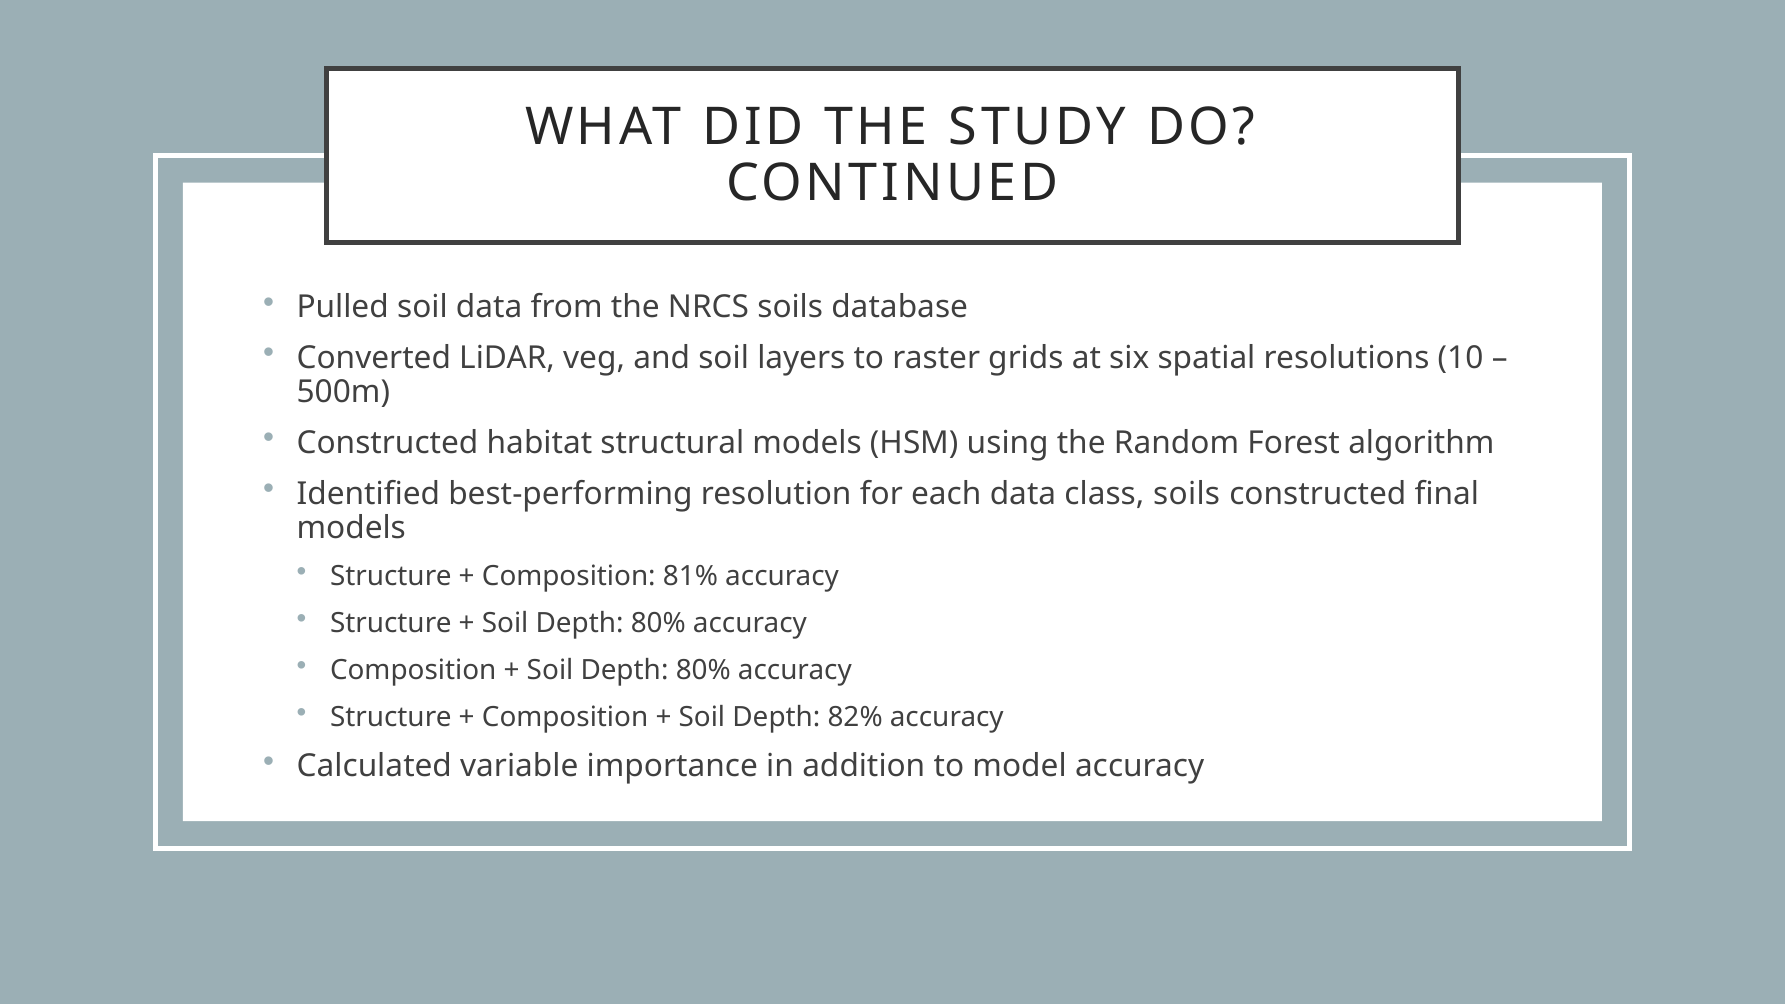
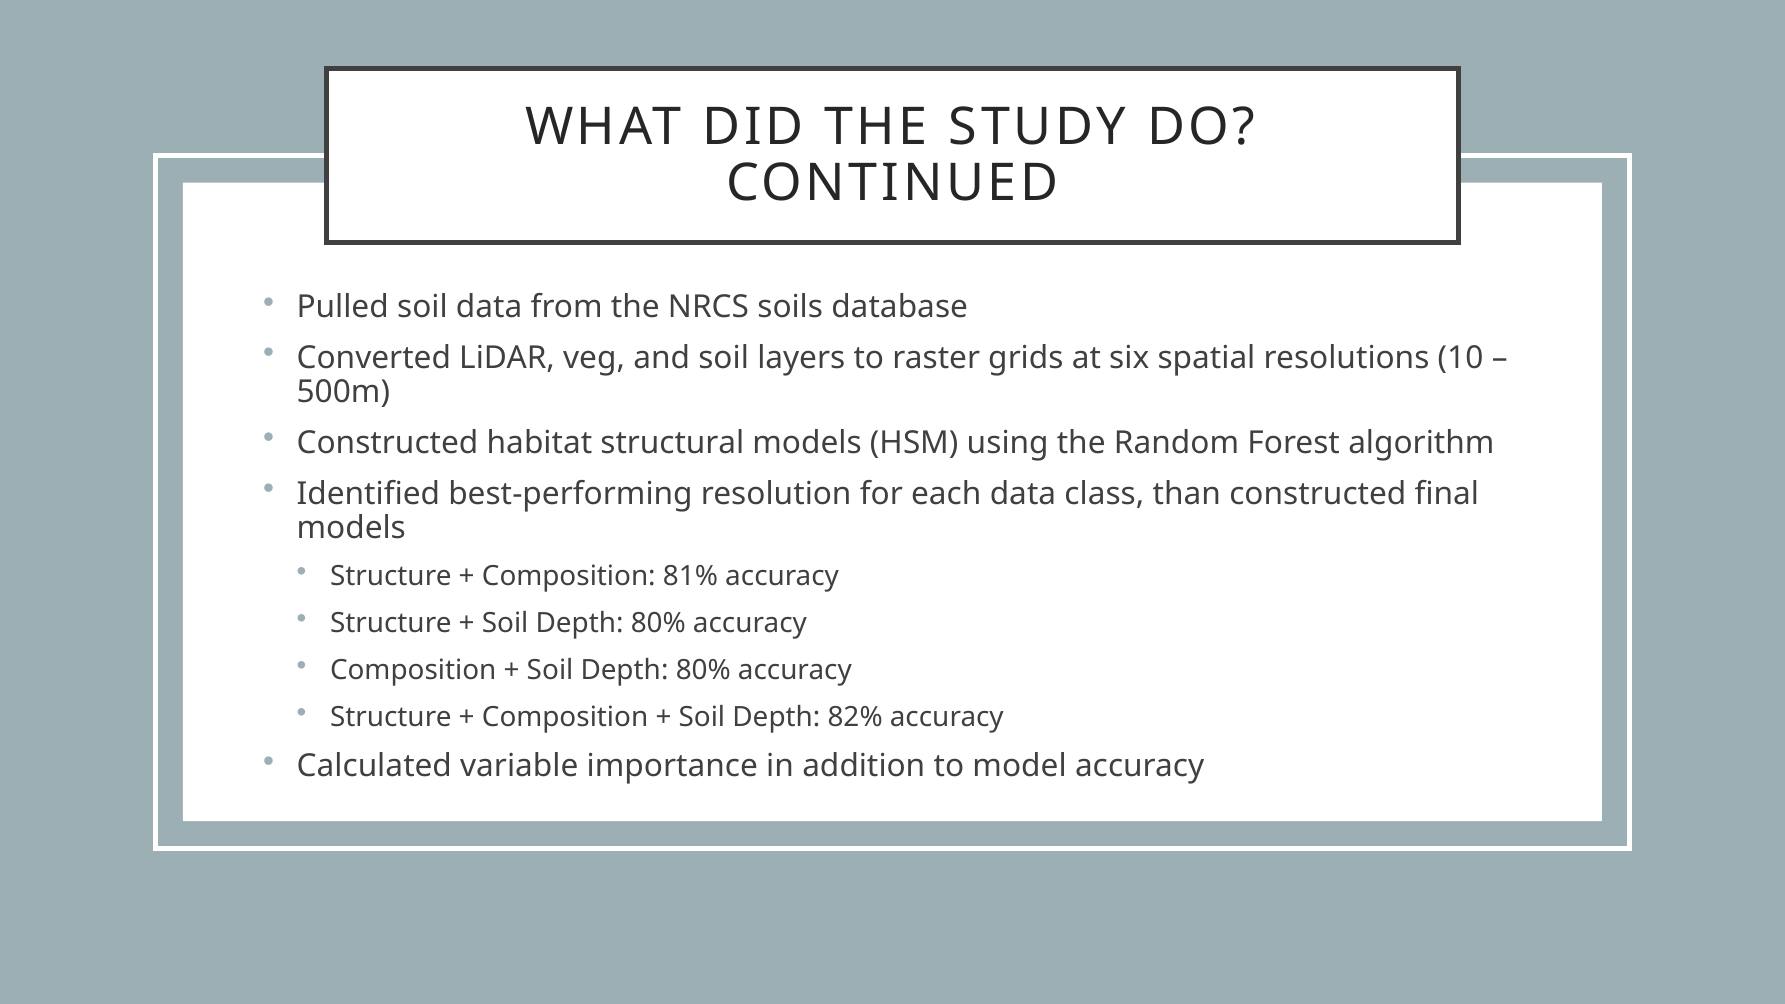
class soils: soils -> than
